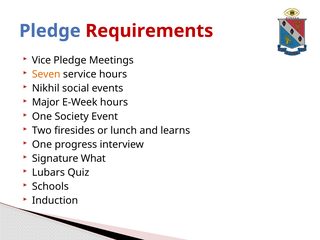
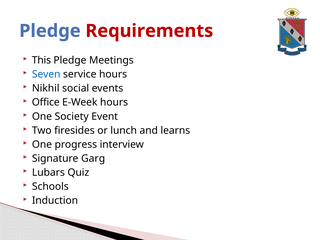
Vice: Vice -> This
Seven colour: orange -> blue
Major: Major -> Office
What: What -> Garg
